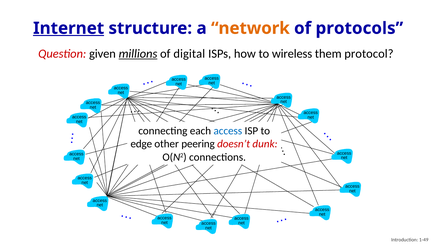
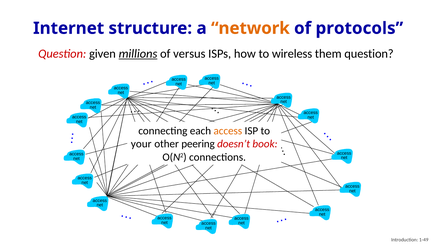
Internet underline: present -> none
digital: digital -> versus
them protocol: protocol -> question
access at (228, 131) colour: blue -> orange
edge: edge -> your
dunk: dunk -> book
